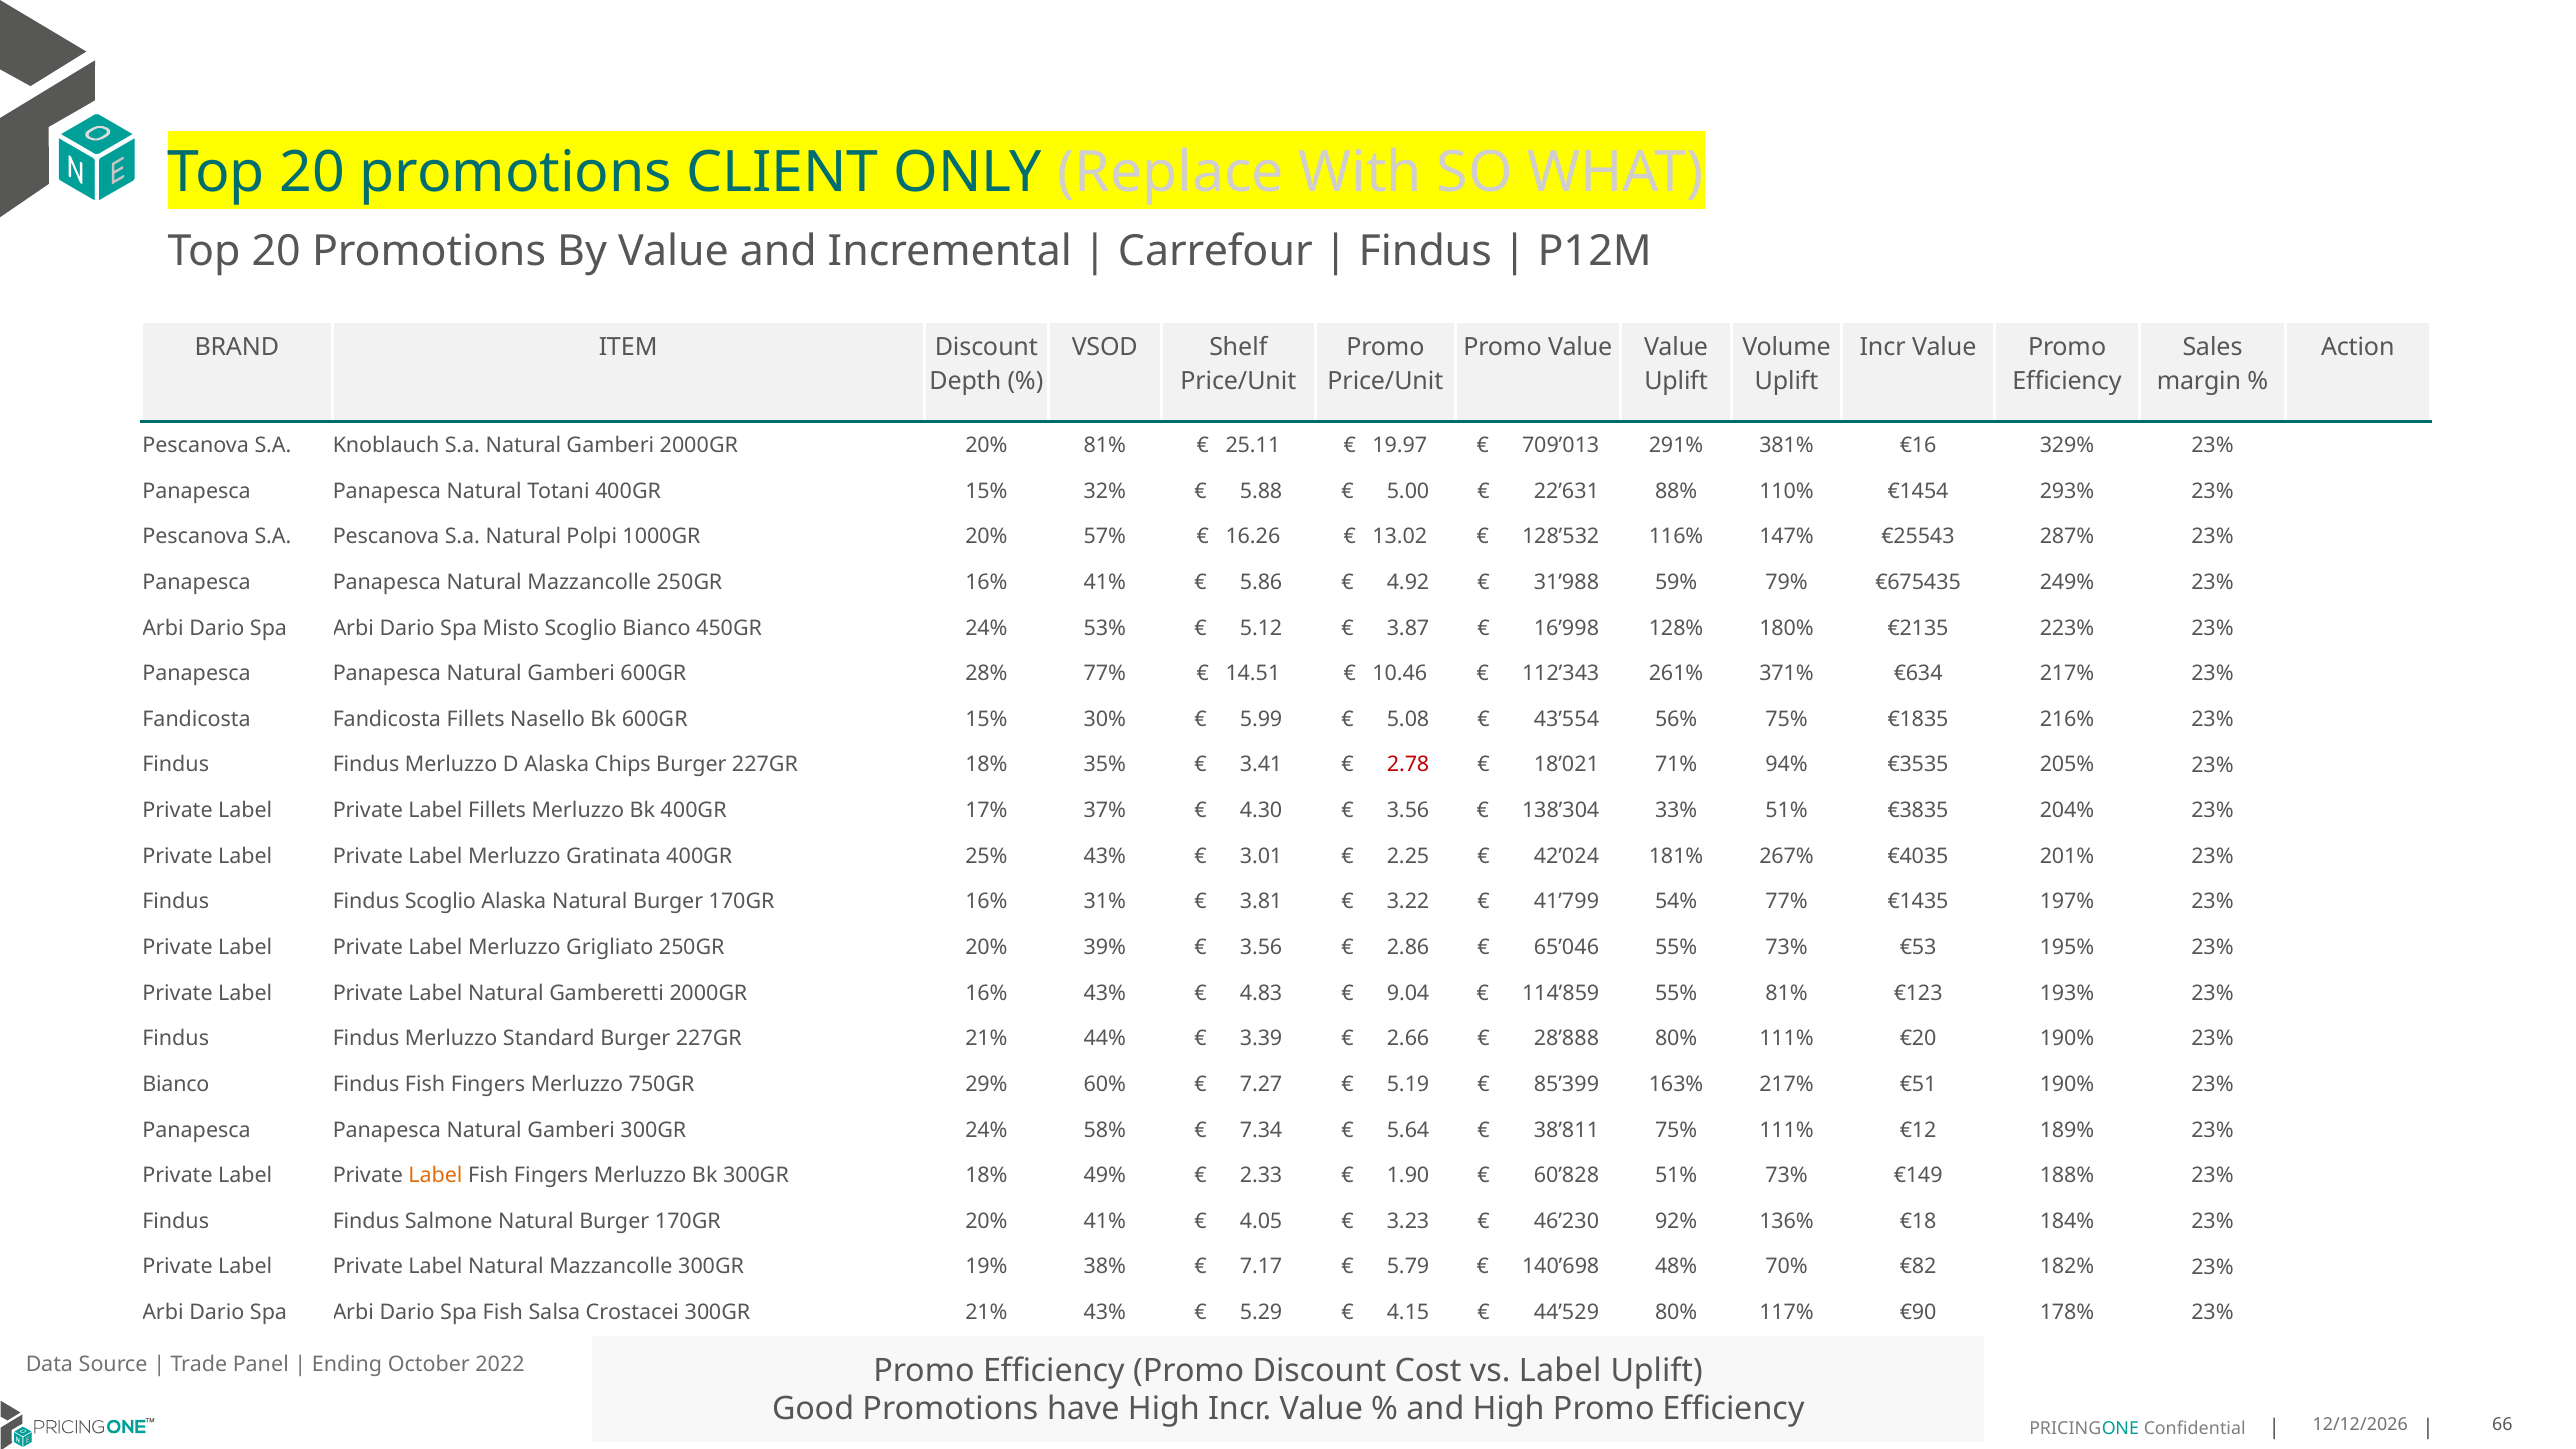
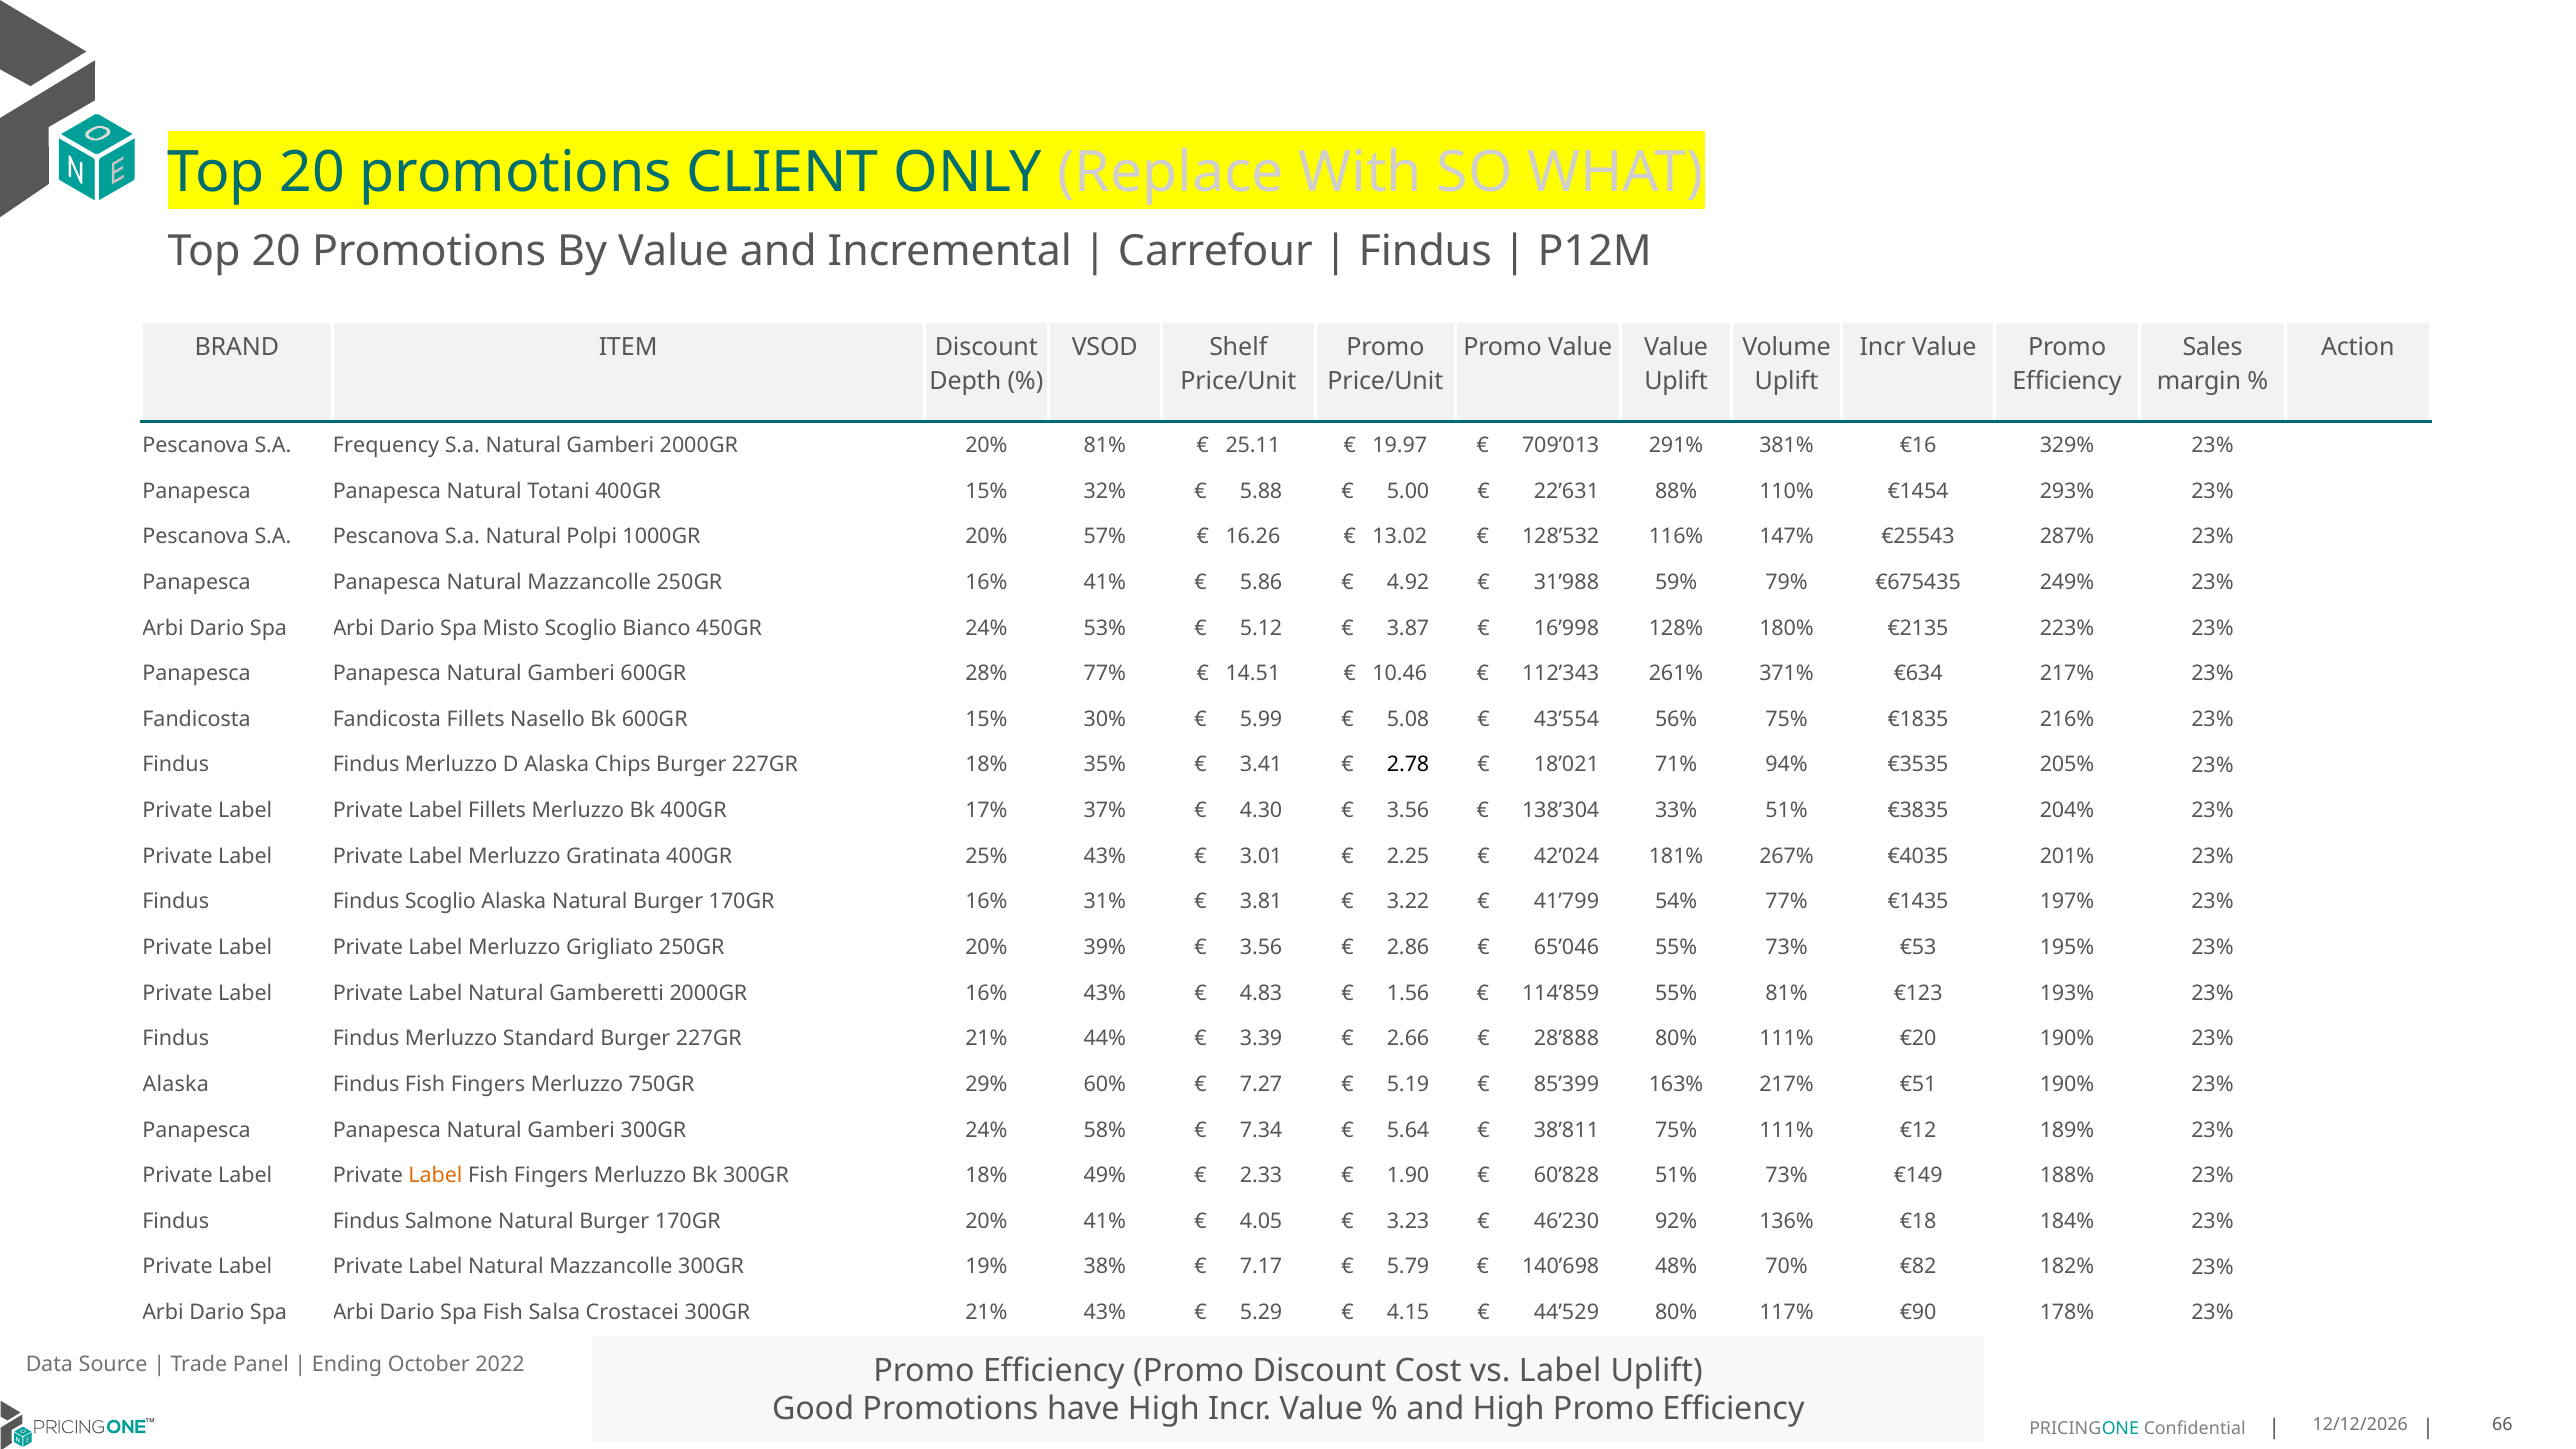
Knoblauch: Knoblauch -> Frequency
2.78 colour: red -> black
9.04: 9.04 -> 1.56
Bianco at (176, 1084): Bianco -> Alaska
